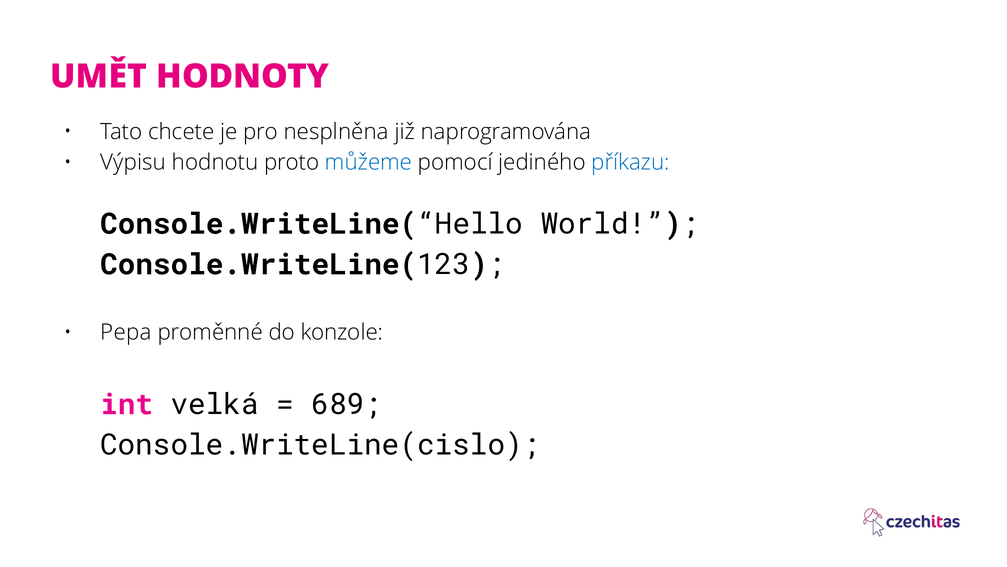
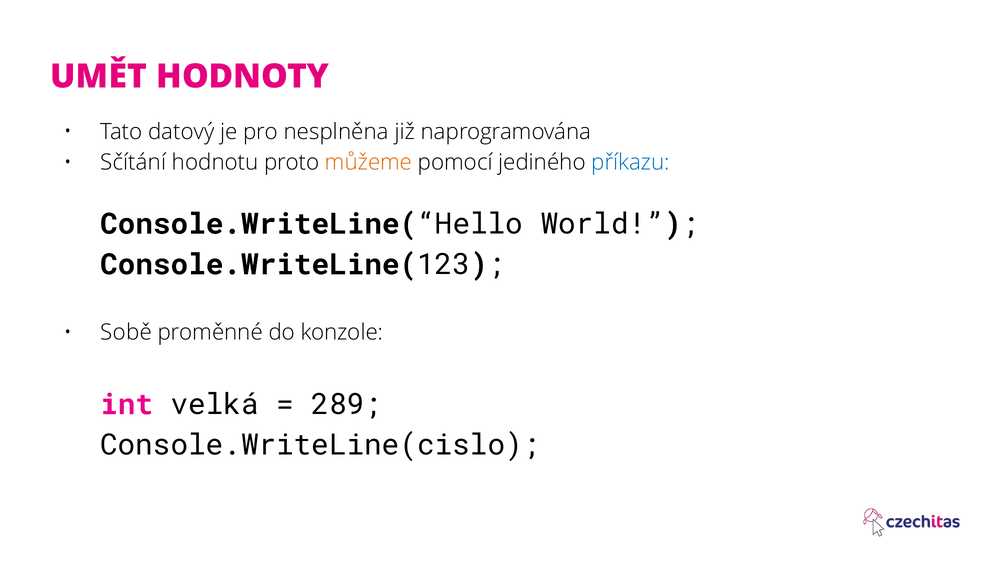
chcete: chcete -> datový
Výpisu: Výpisu -> Sčítání
můžeme colour: blue -> orange
Pepa: Pepa -> Sobě
689: 689 -> 289
